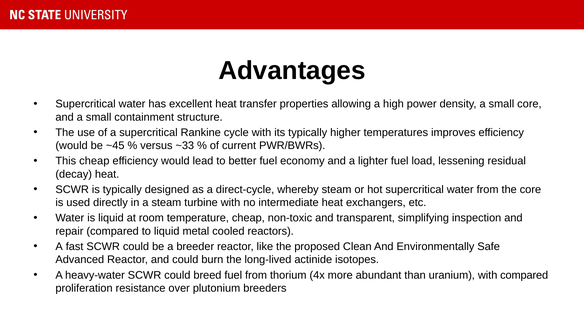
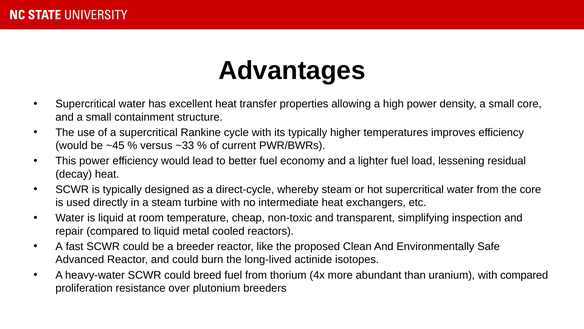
This cheap: cheap -> power
